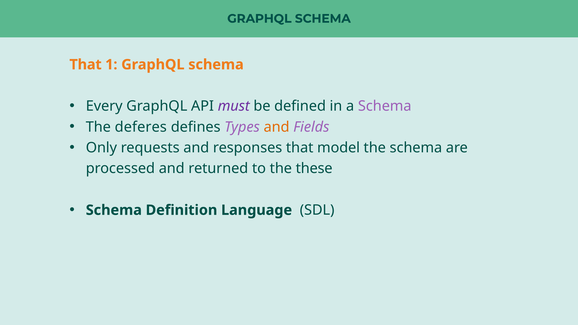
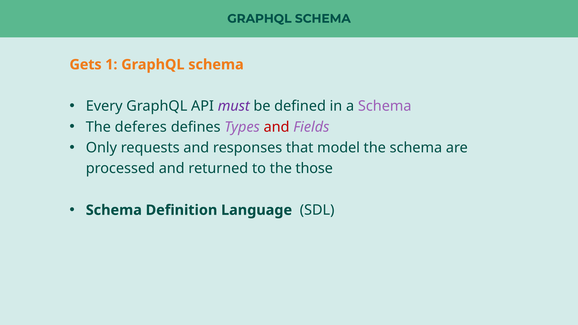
That at (86, 65): That -> Gets
and at (277, 127) colour: orange -> red
these: these -> those
